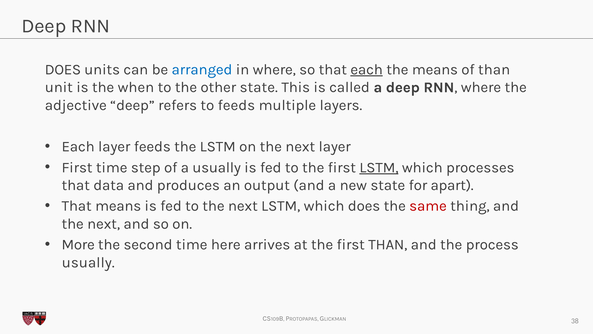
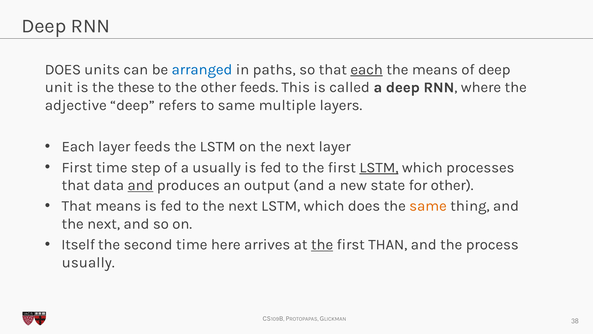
in where: where -> paths
of than: than -> deep
when: when -> these
other state: state -> feeds
to feeds: feeds -> same
and at (140, 185) underline: none -> present
for apart: apart -> other
same at (428, 206) colour: red -> orange
More: More -> Itself
the at (322, 244) underline: none -> present
